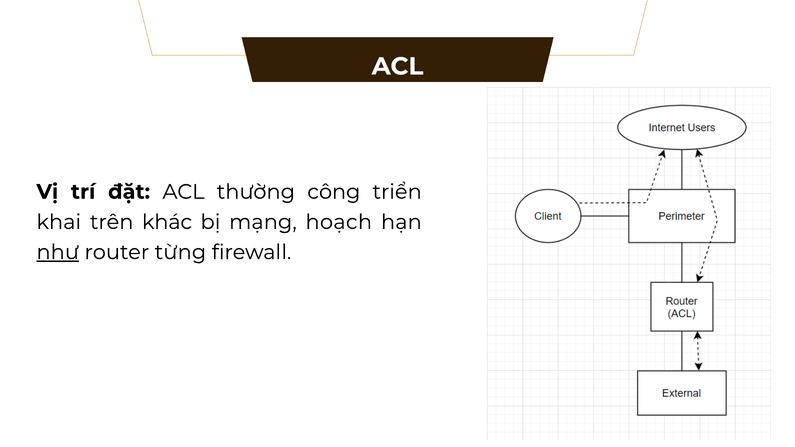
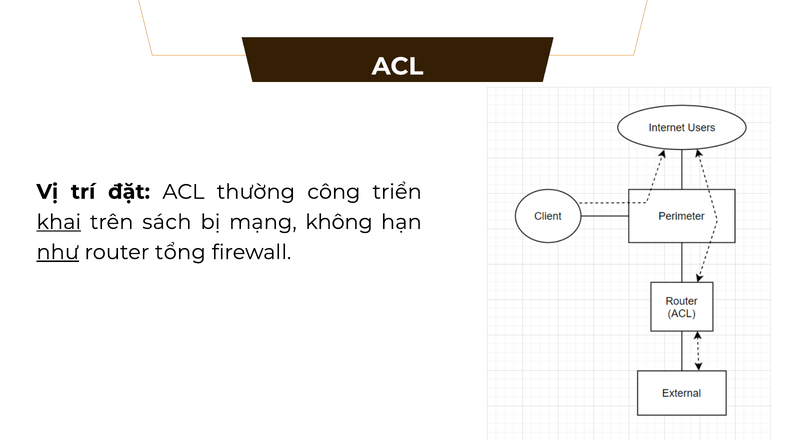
khai underline: none -> present
khác: khác -> sách
hoạch: hoạch -> không
từng: từng -> tổng
